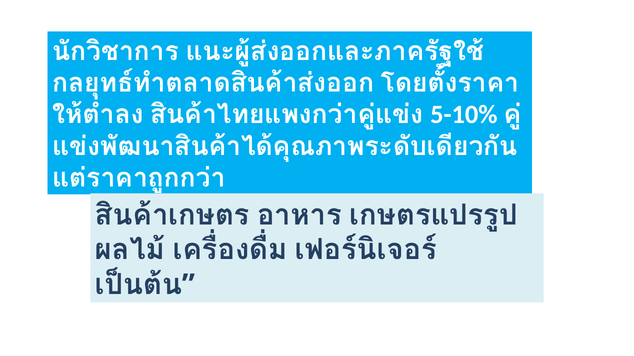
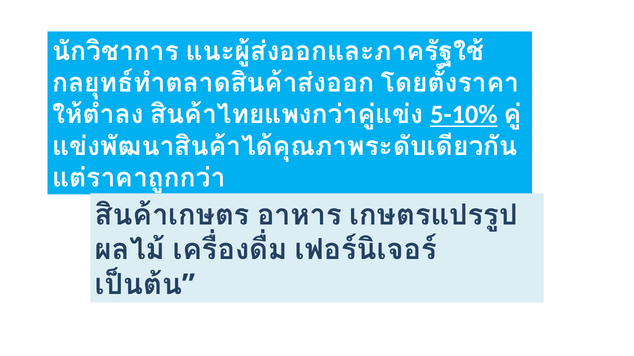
5-10% underline: none -> present
